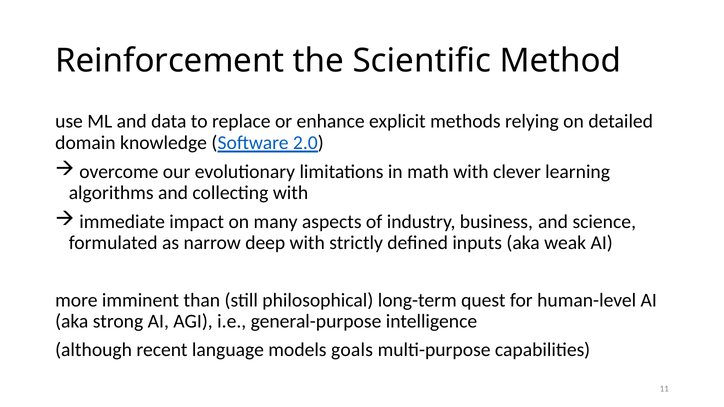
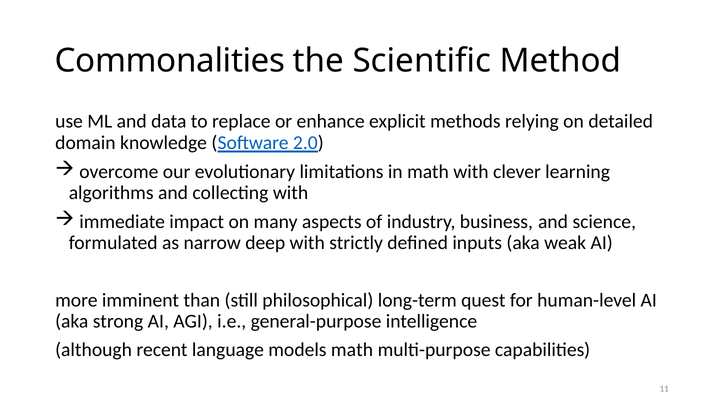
Reinforcement: Reinforcement -> Commonalities
models goals: goals -> math
